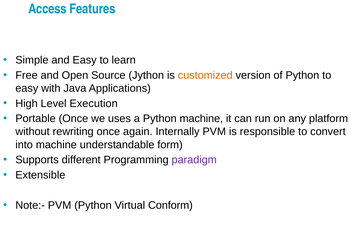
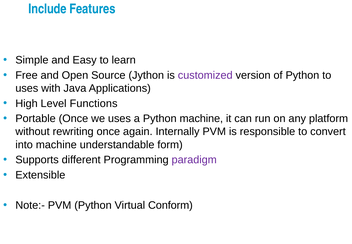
Access: Access -> Include
customized colour: orange -> purple
easy at (27, 88): easy -> uses
Execution: Execution -> Functions
